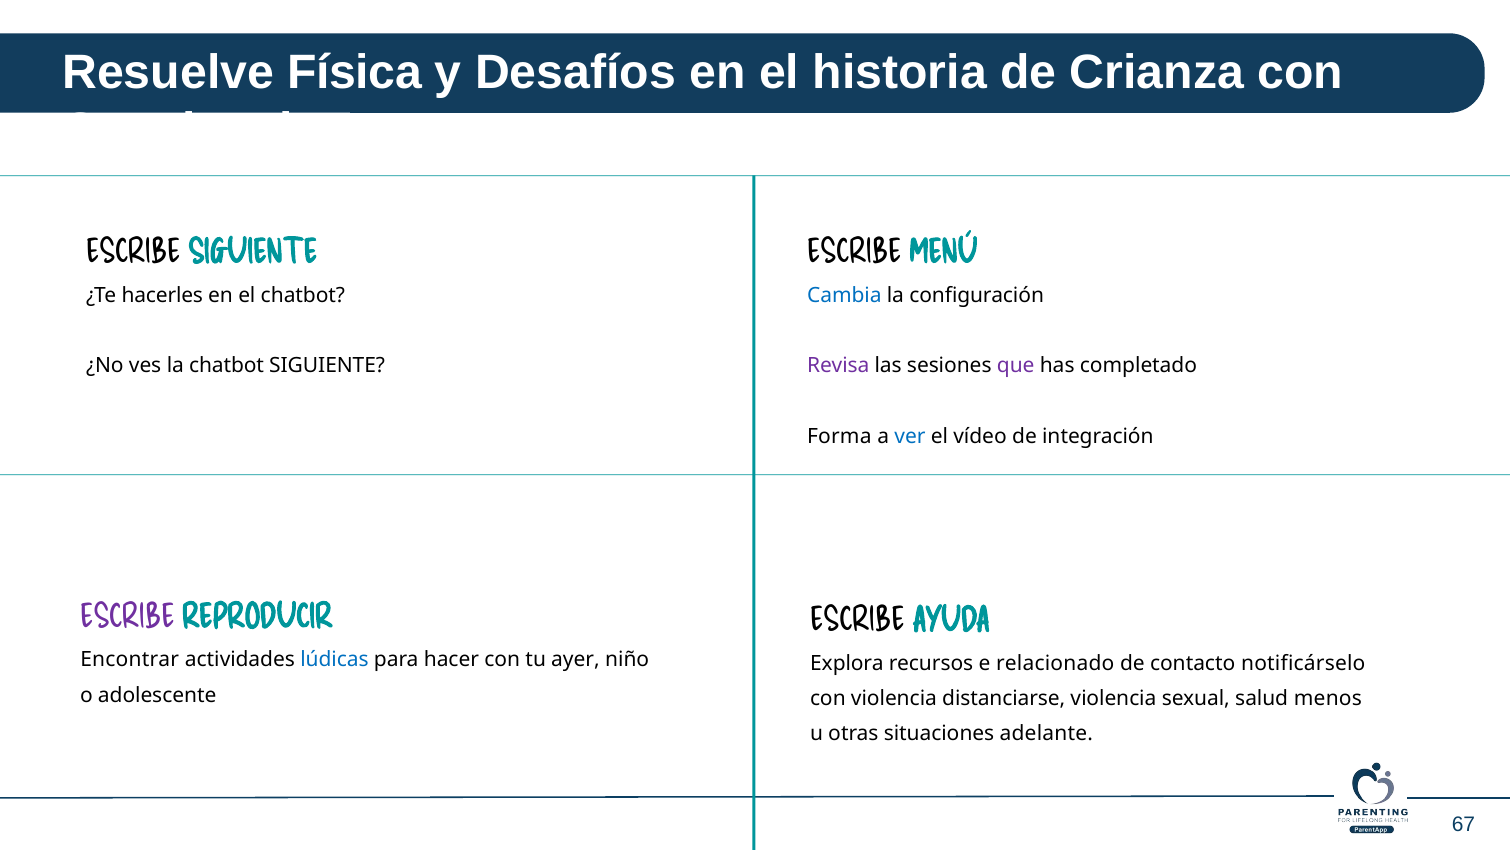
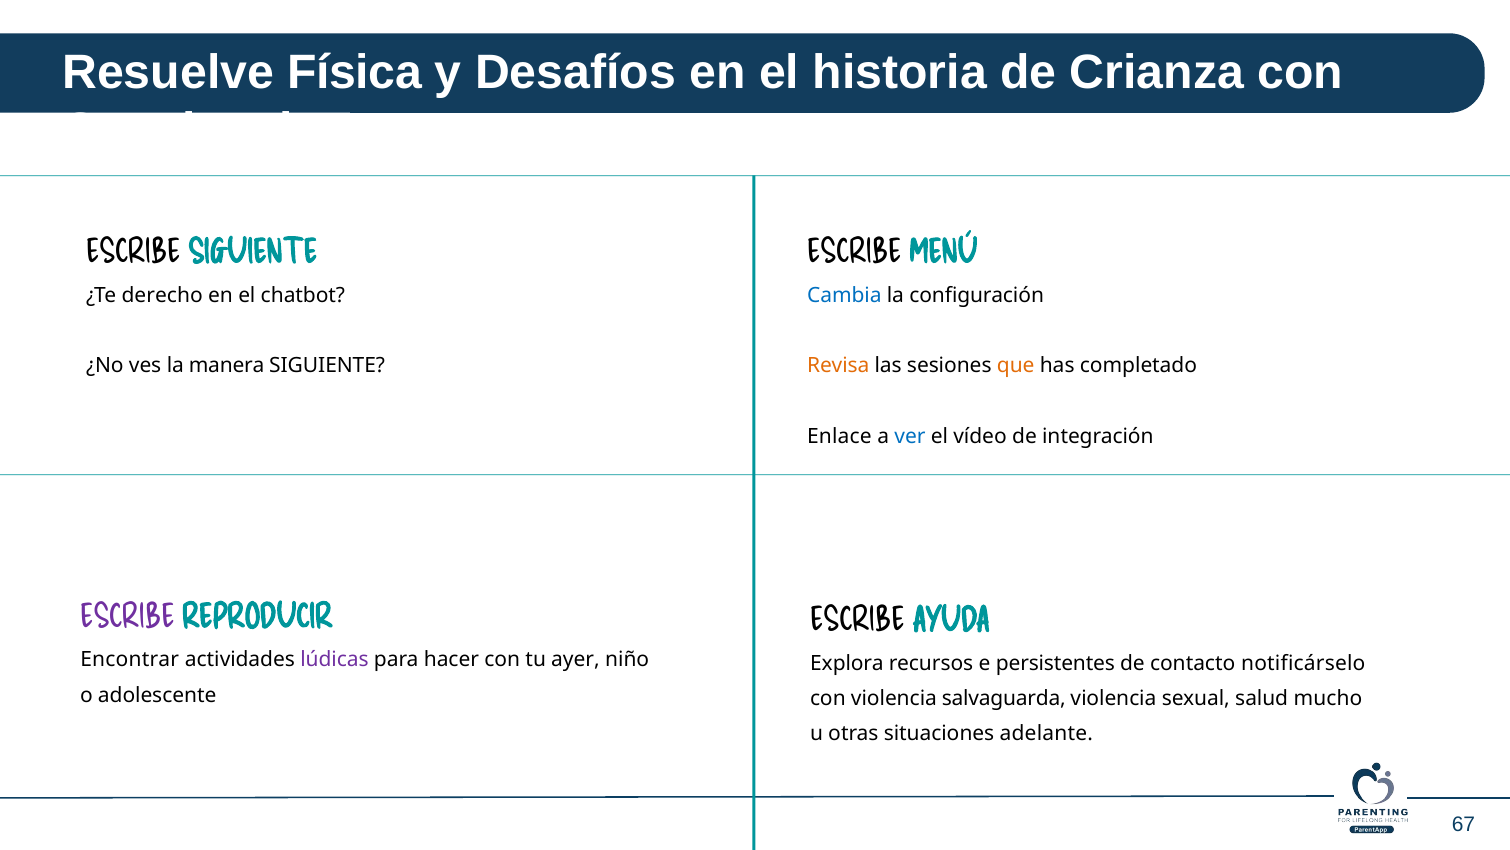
hacerles: hacerles -> derecho
la chatbot: chatbot -> manera
Revisa colour: purple -> orange
que colour: purple -> orange
Forma: Forma -> Enlace
lúdicas colour: blue -> purple
relacionado: relacionado -> persistentes
distanciarse: distanciarse -> salvaguarda
menos: menos -> mucho
